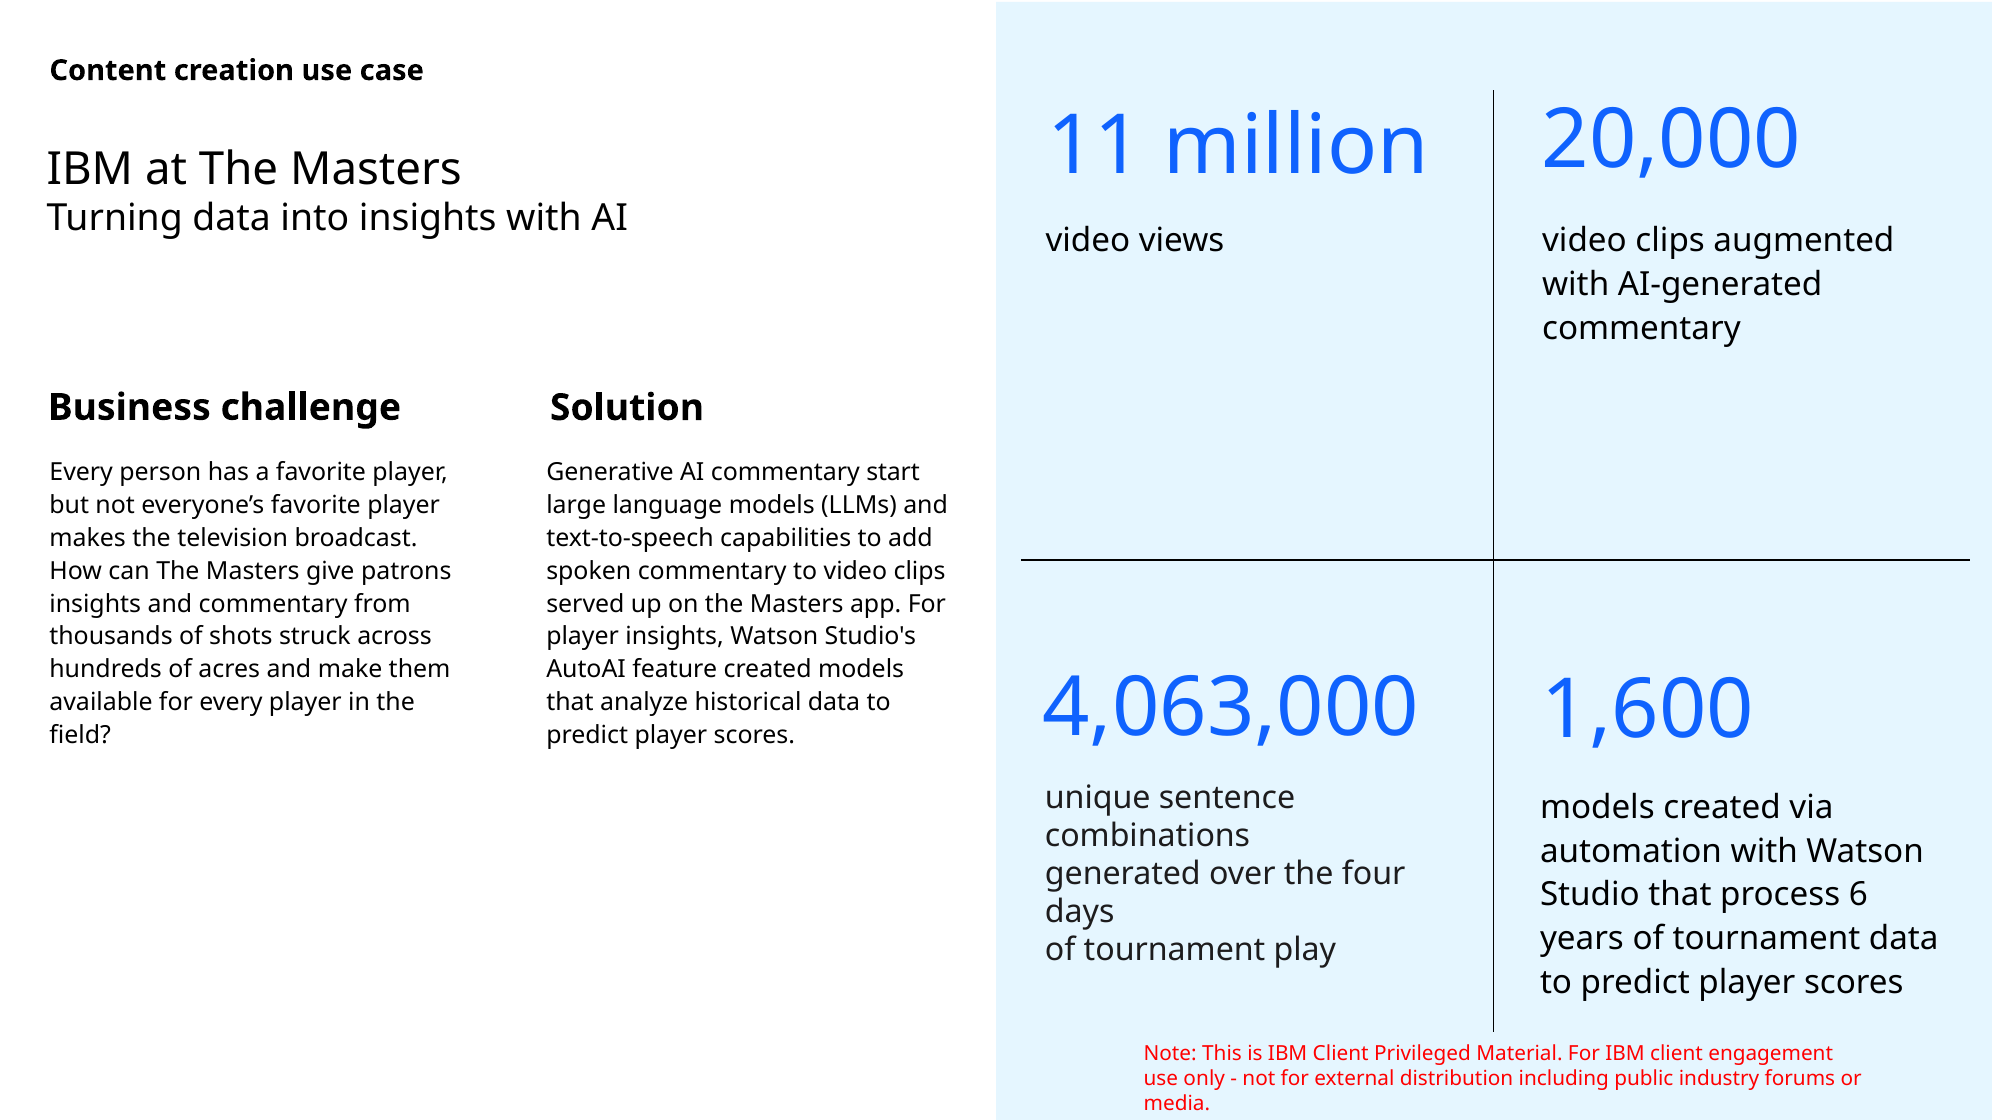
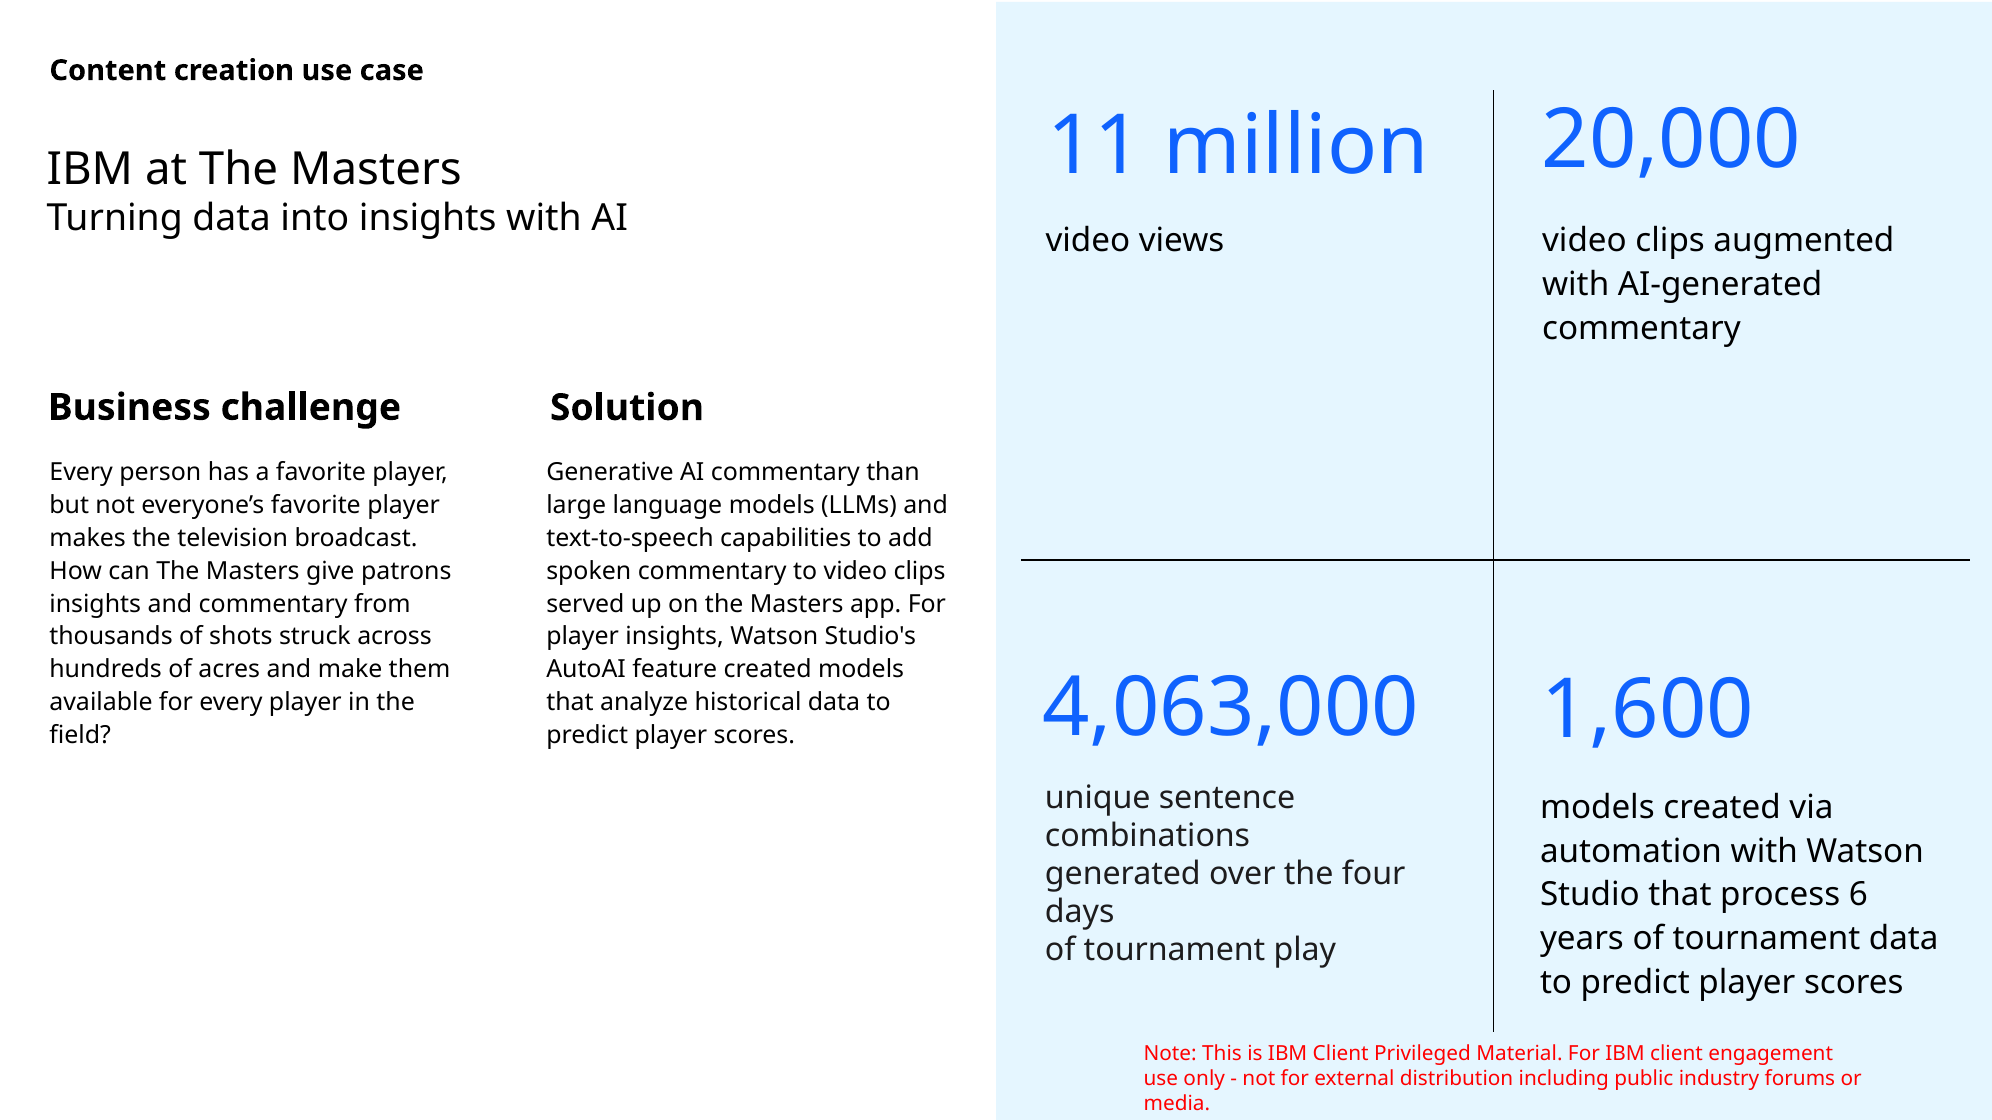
start: start -> than
